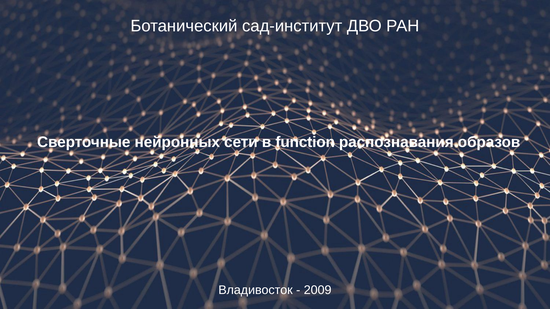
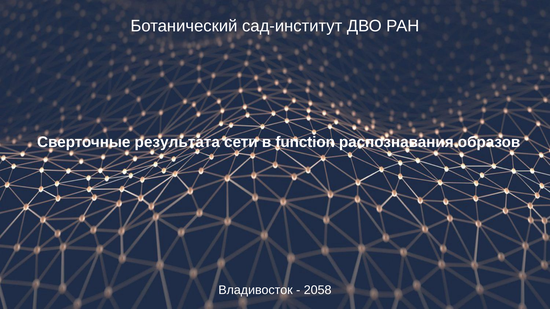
нейронных: нейронных -> результата
2009: 2009 -> 2058
